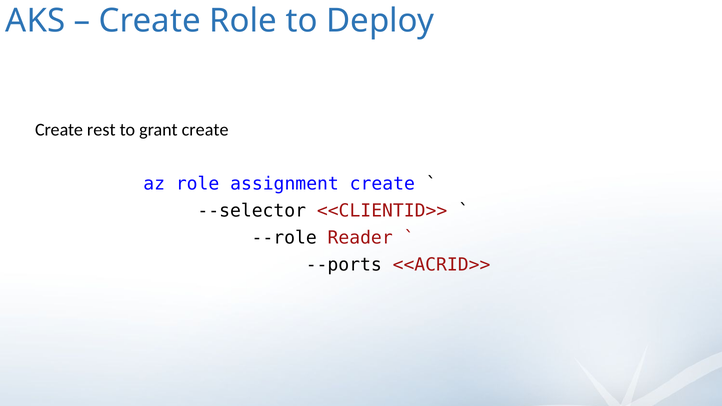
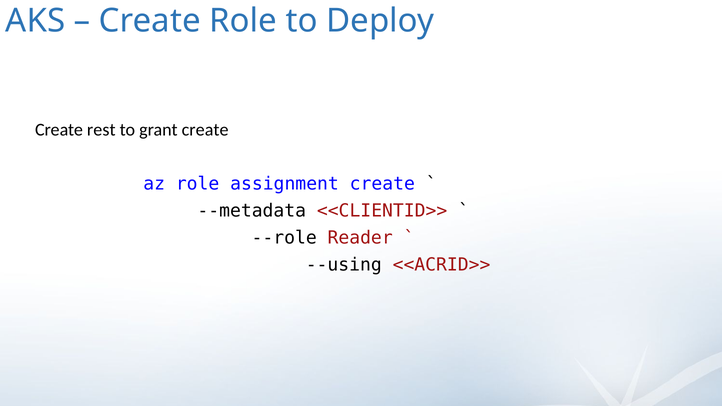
--selector: --selector -> --metadata
--ports: --ports -> --using
